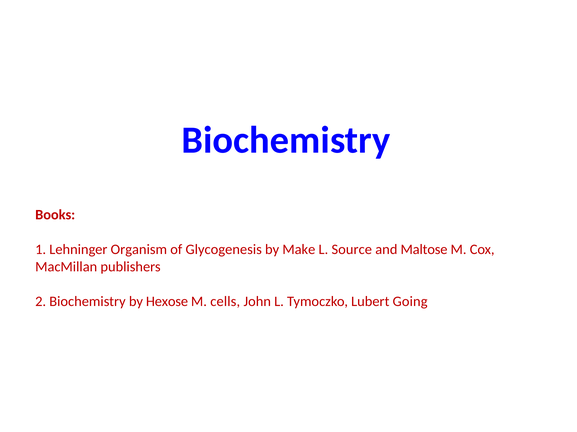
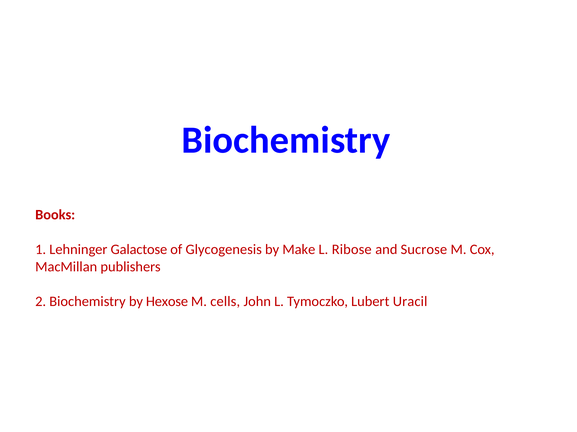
Organism: Organism -> Galactose
Source: Source -> Ribose
Maltose: Maltose -> Sucrose
Going: Going -> Uracil
